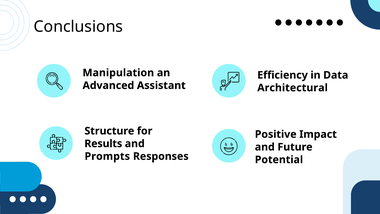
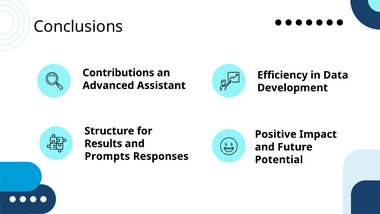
Manipulation: Manipulation -> Contributions
Architectural: Architectural -> Development
